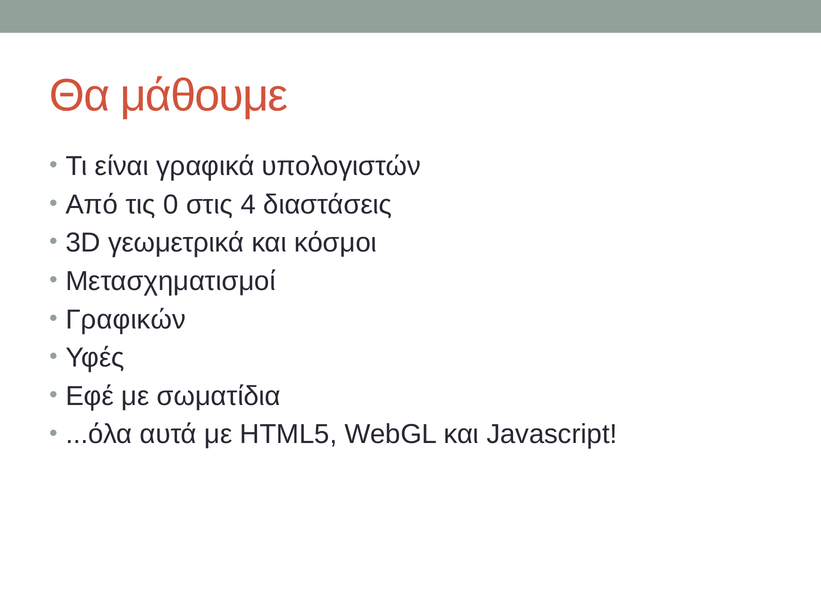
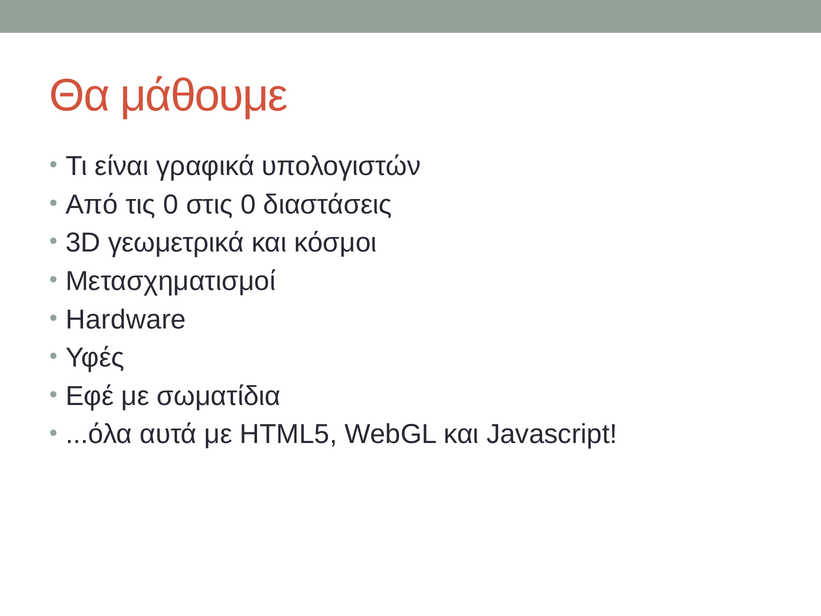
στις 4: 4 -> 0
Γραφικών: Γραφικών -> Hardware
